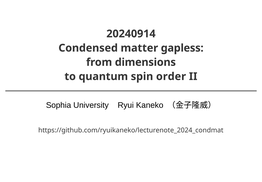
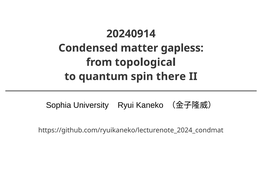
dimensions: dimensions -> topological
order: order -> there
